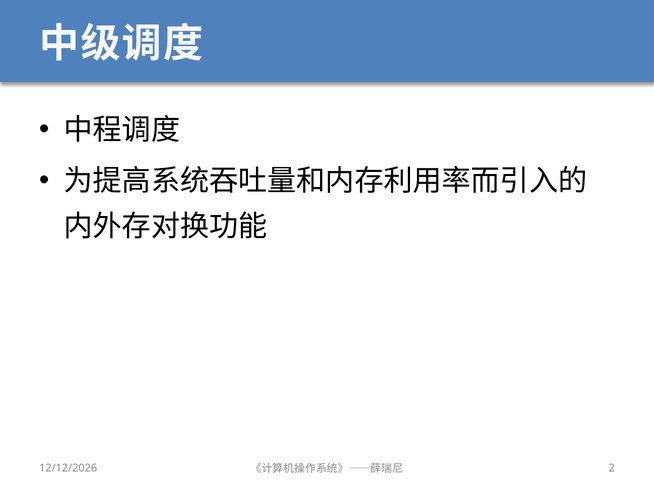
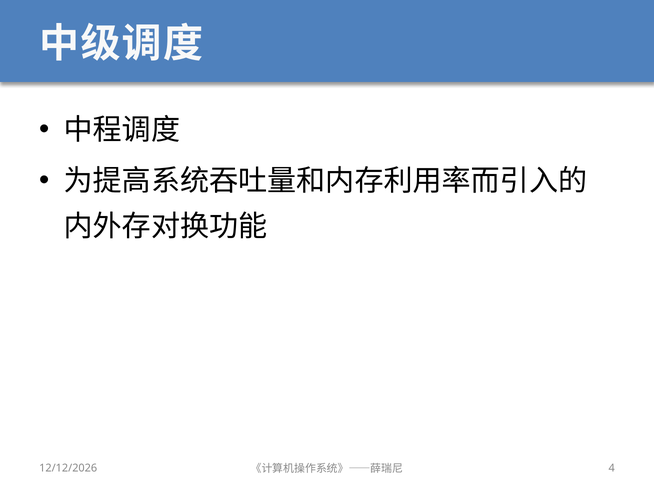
2: 2 -> 4
